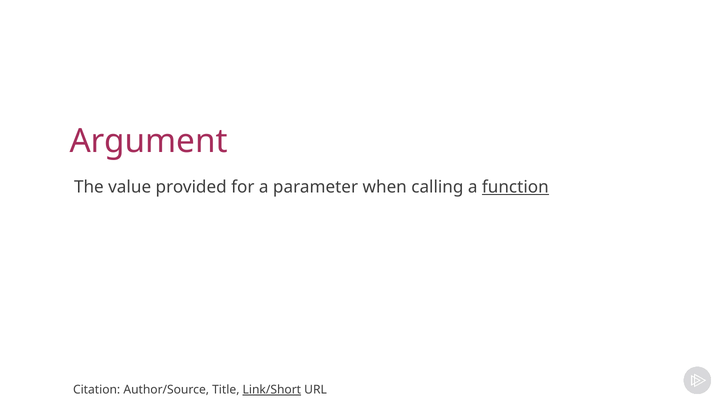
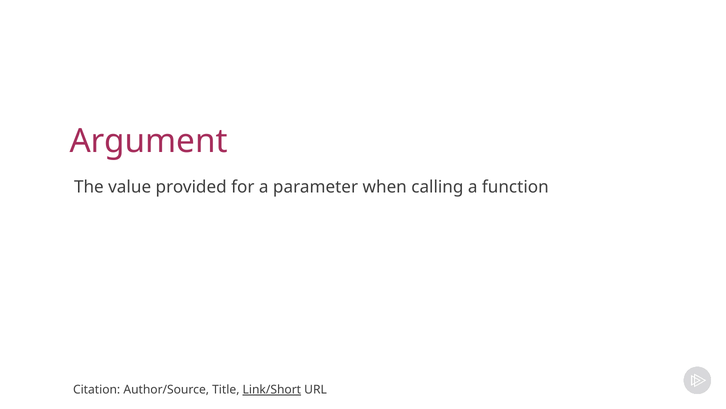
function underline: present -> none
